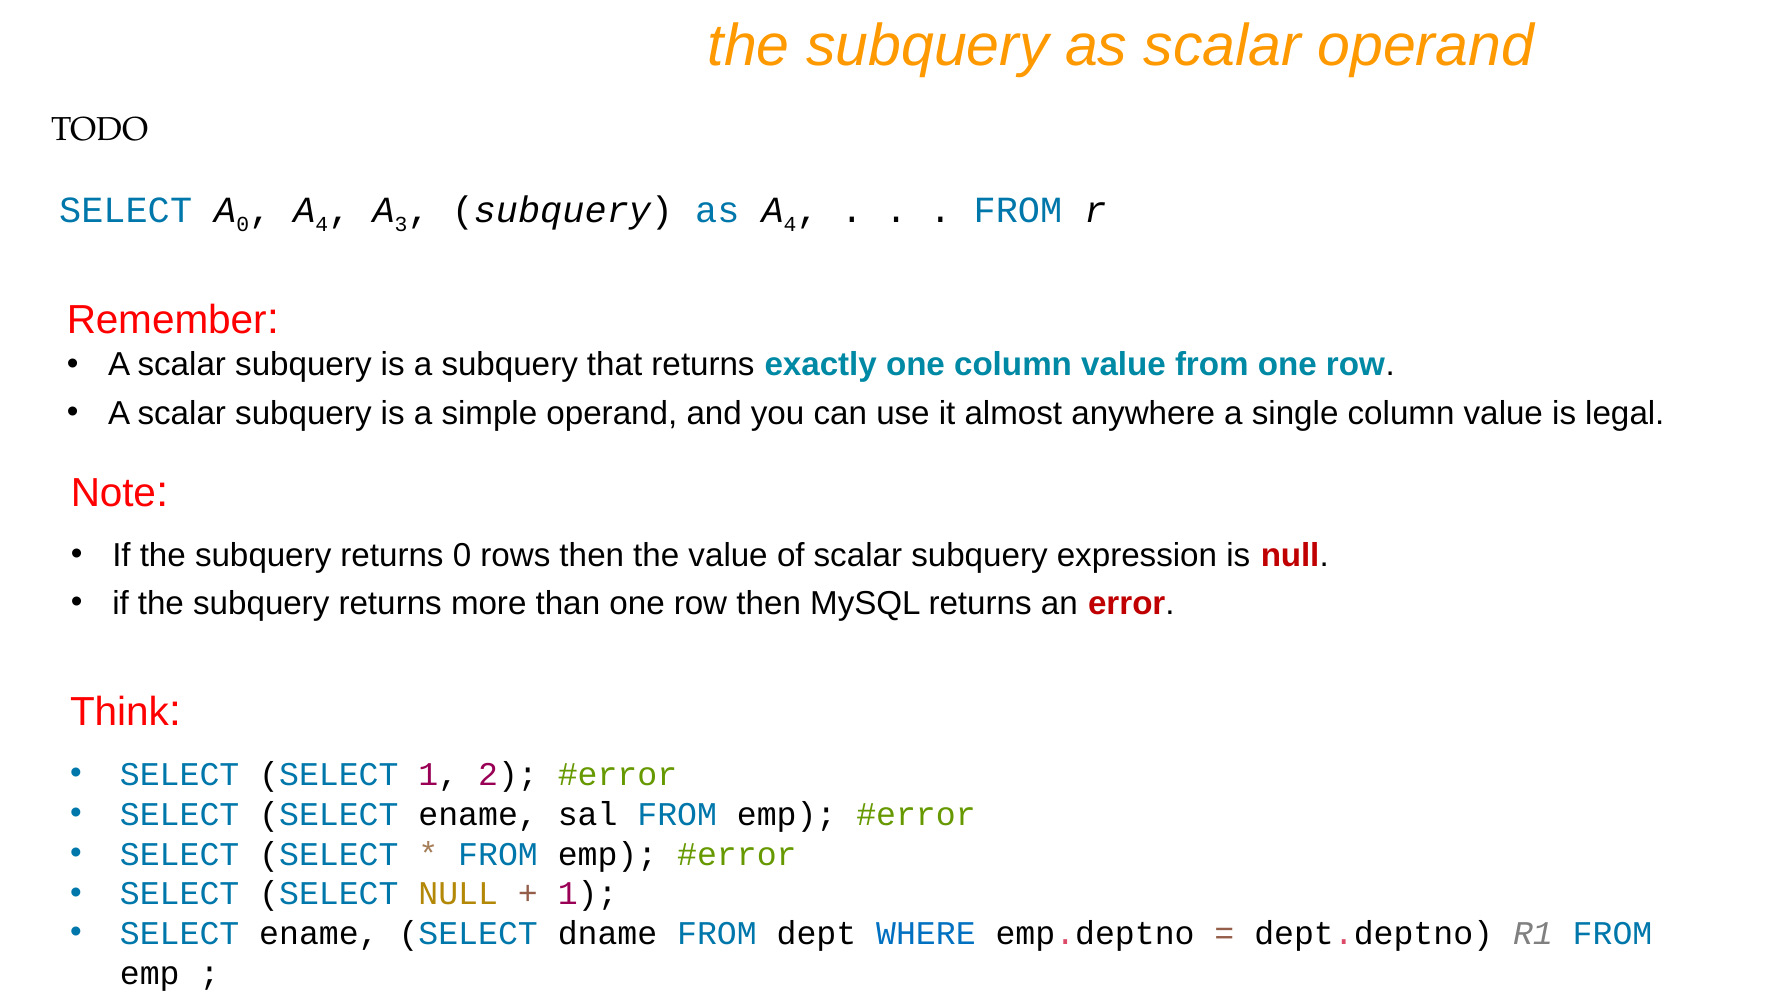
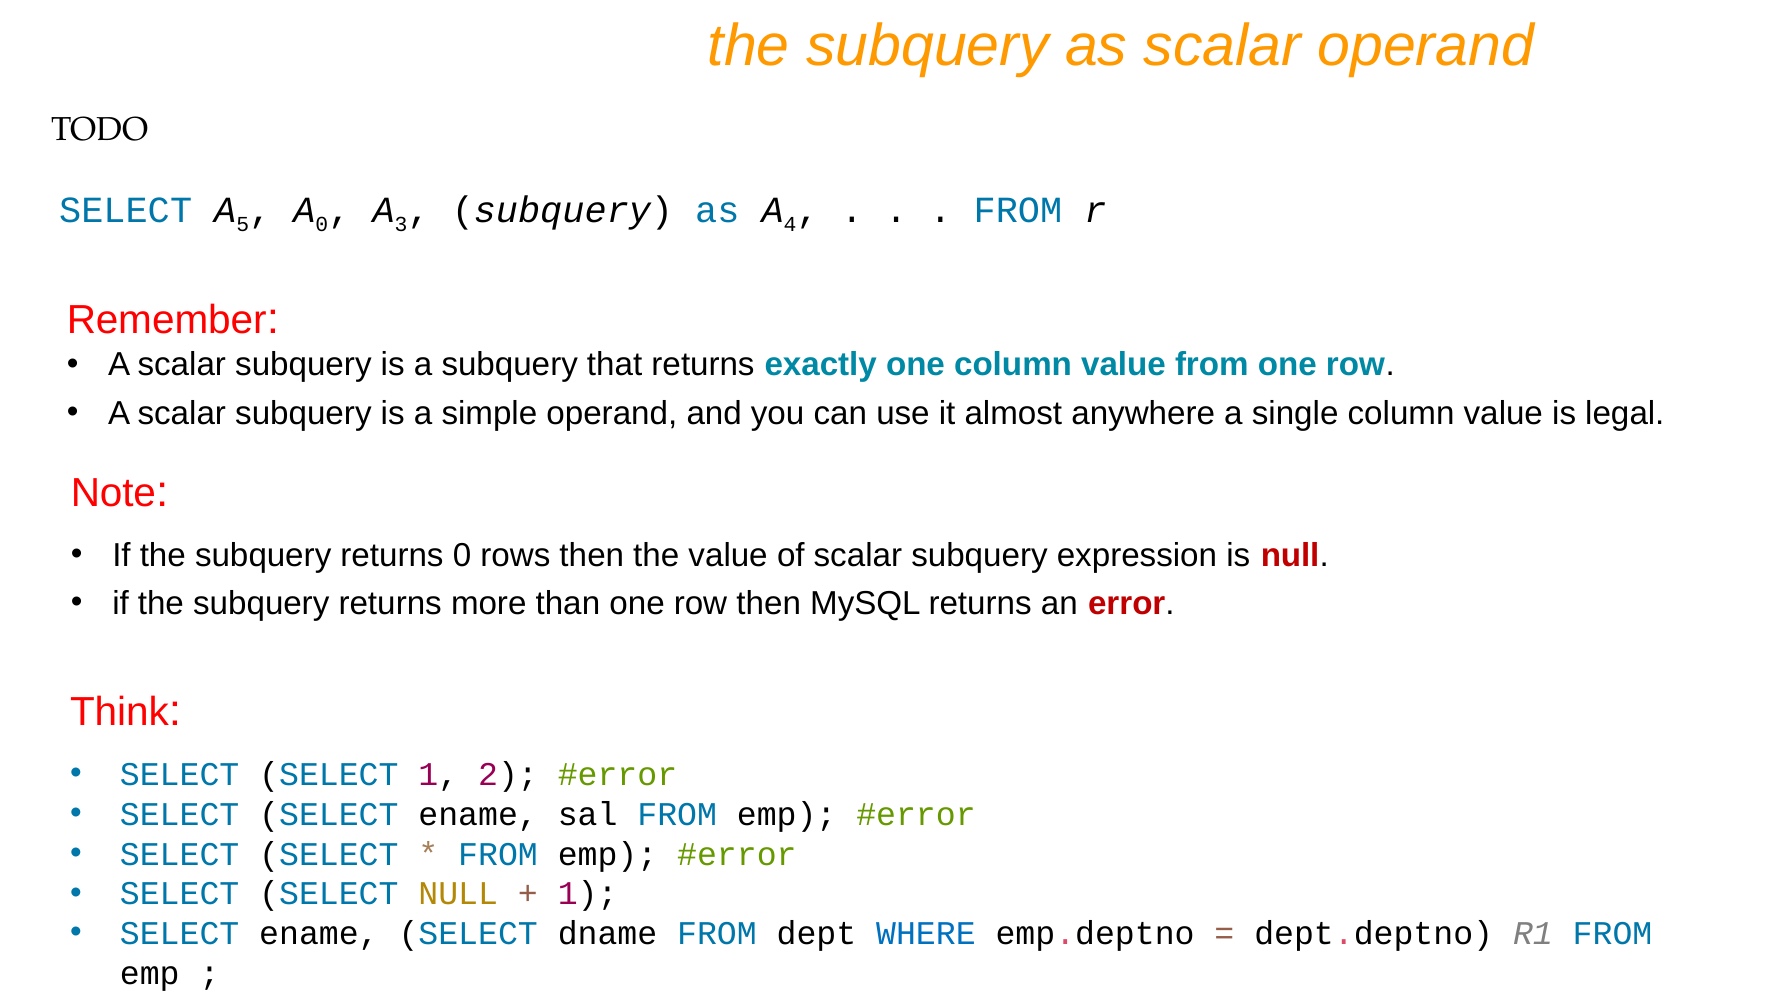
A 0: 0 -> 5
4 at (322, 224): 4 -> 0
